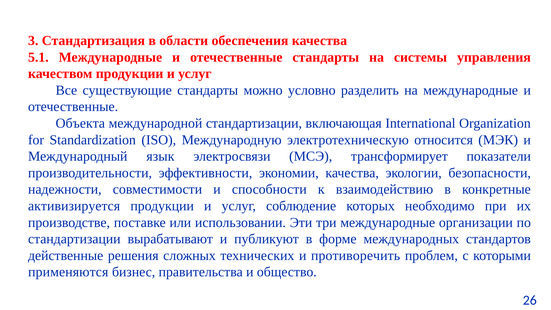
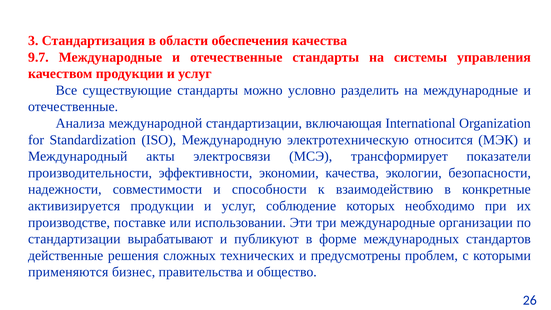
5.1: 5.1 -> 9.7
Объекта: Объекта -> Анализа
язык: язык -> акты
противоречить: противоречить -> предусмотрены
